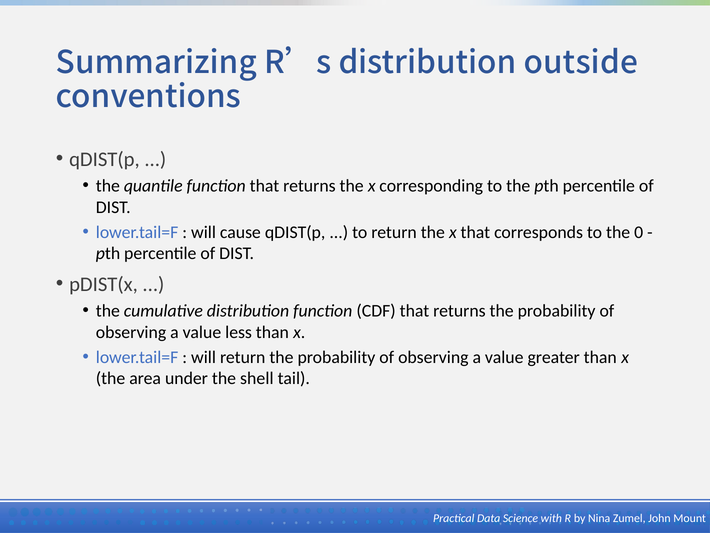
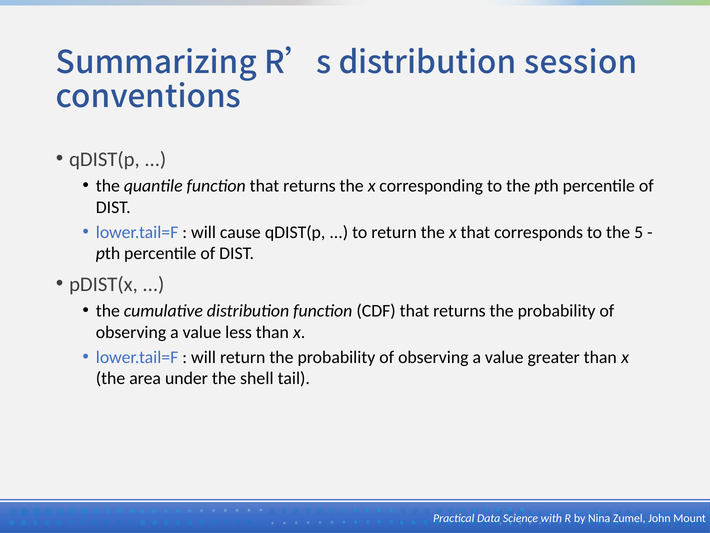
outside: outside -> session
0: 0 -> 5
